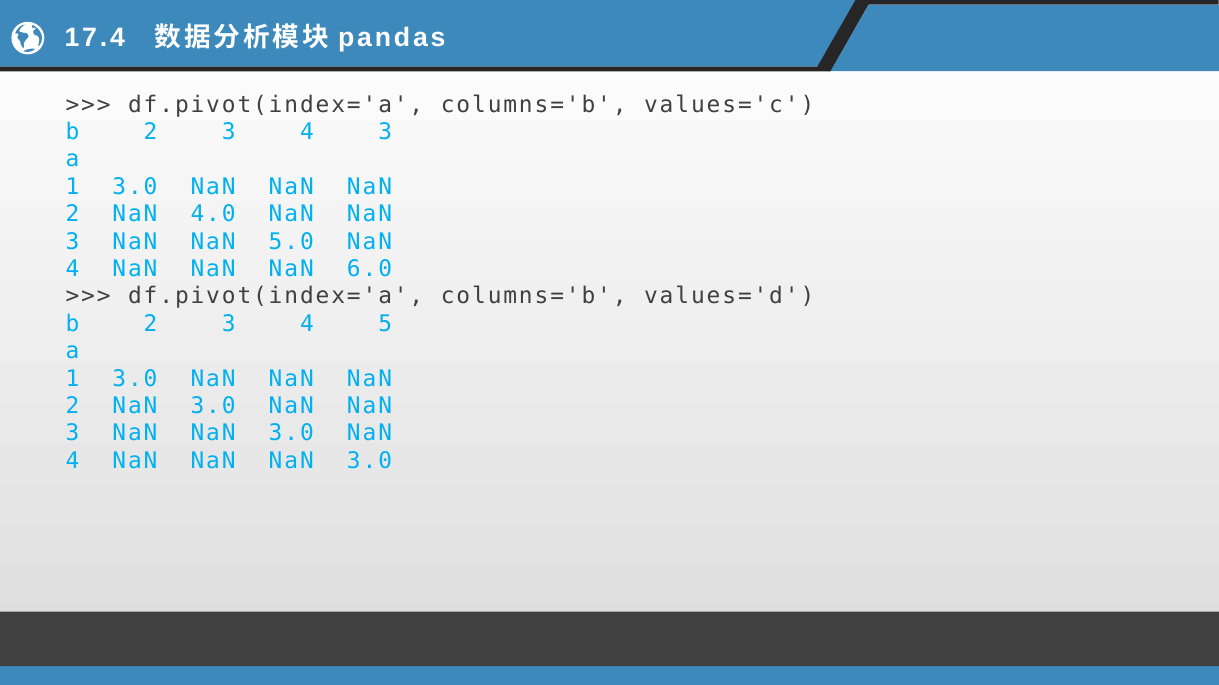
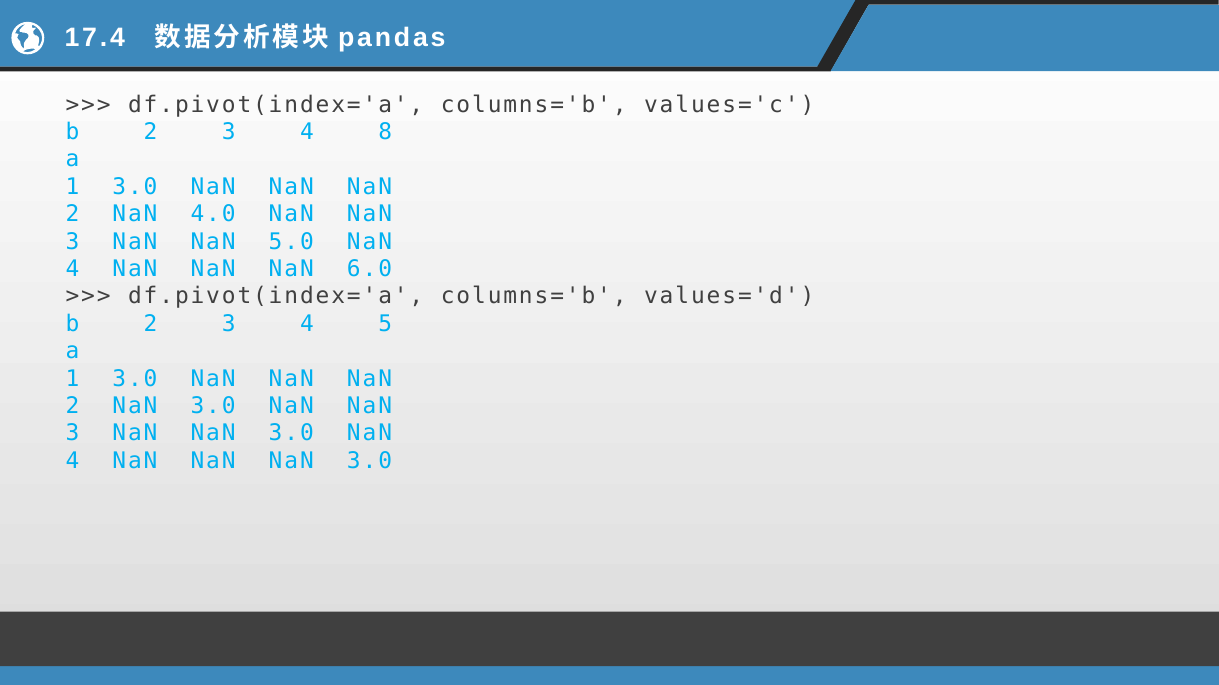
4 3: 3 -> 8
